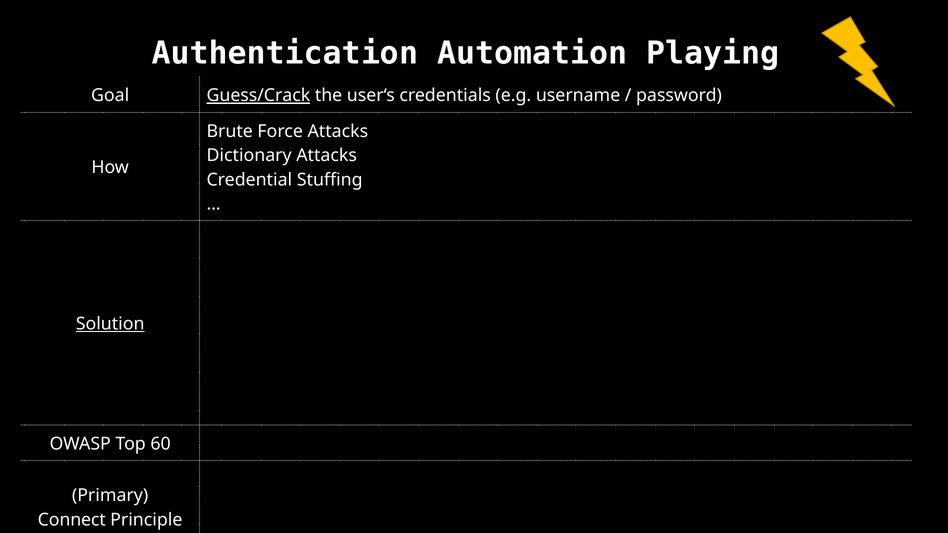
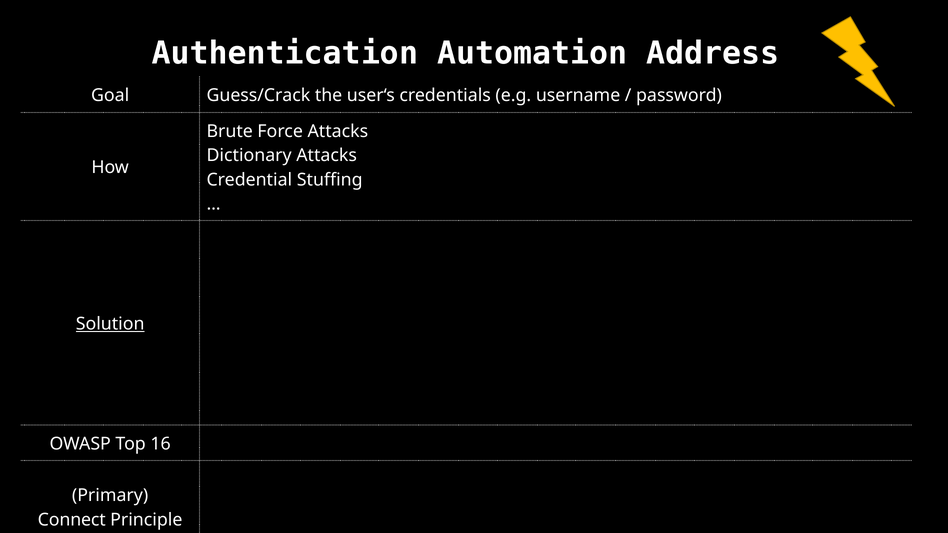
Playing: Playing -> Address
Guess/Crack underline: present -> none
60: 60 -> 16
